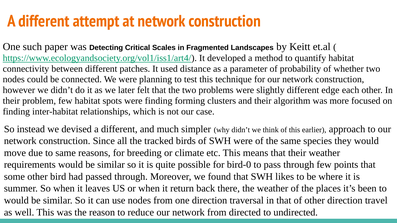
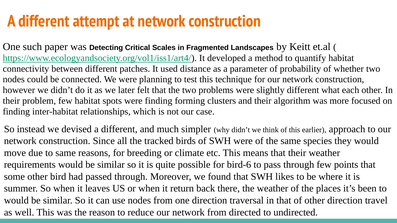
edge: edge -> what
bird-0: bird-0 -> bird-6
